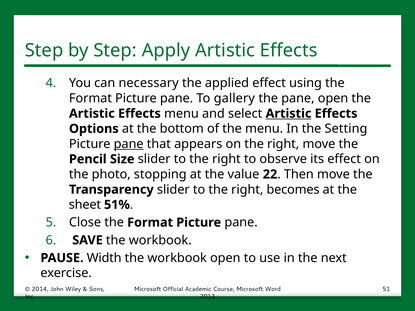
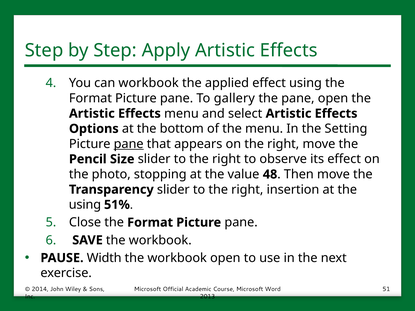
can necessary: necessary -> workbook
Artistic at (289, 114) underline: present -> none
22: 22 -> 48
becomes: becomes -> insertion
sheet at (85, 205): sheet -> using
